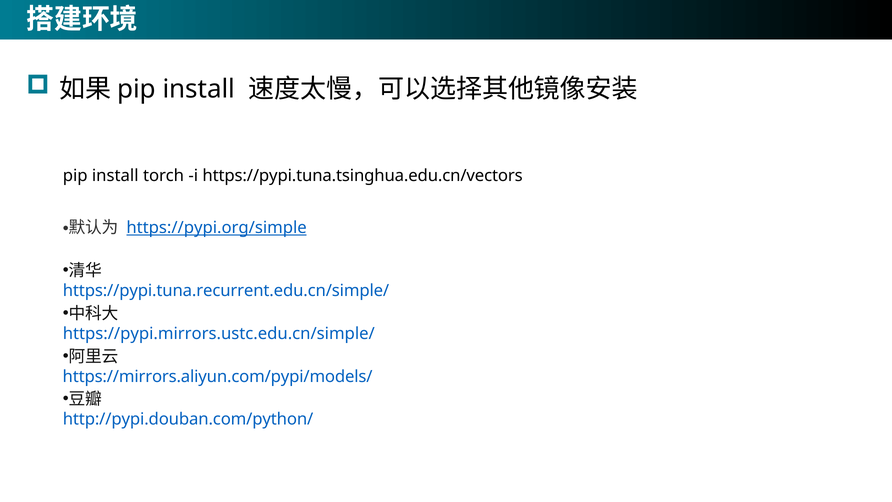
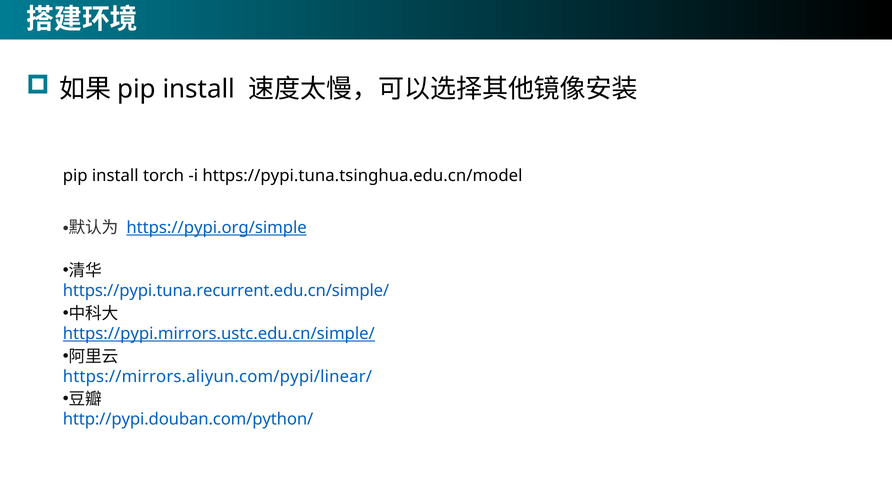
https://pypi.tuna.tsinghua.edu.cn/vectors: https://pypi.tuna.tsinghua.edu.cn/vectors -> https://pypi.tuna.tsinghua.edu.cn/model
https://pypi.mirrors.ustc.edu.cn/simple/ underline: none -> present
https://mirrors.aliyun.com/pypi/models/: https://mirrors.aliyun.com/pypi/models/ -> https://mirrors.aliyun.com/pypi/linear/
